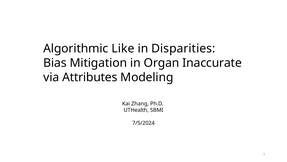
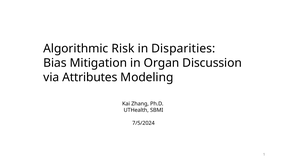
Like: Like -> Risk
Inaccurate: Inaccurate -> Discussion
